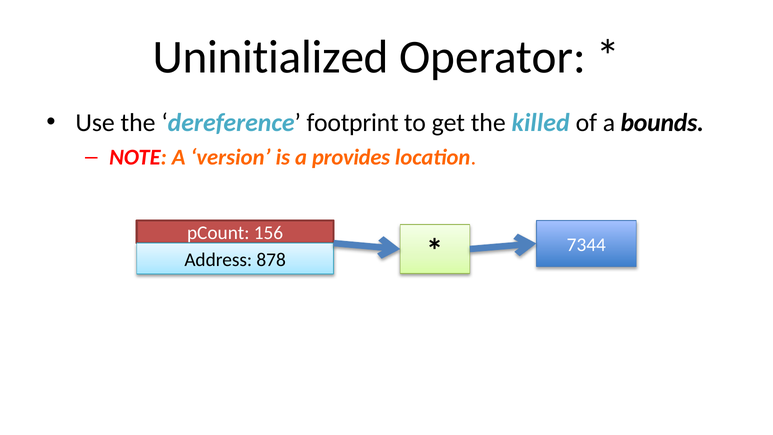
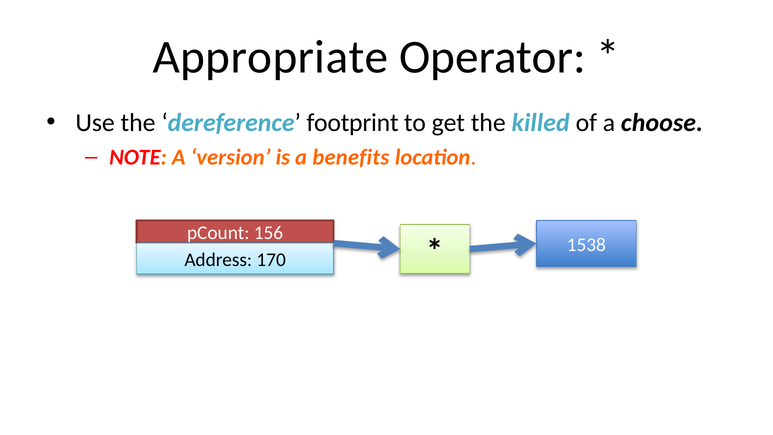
Uninitialized: Uninitialized -> Appropriate
bounds: bounds -> choose
provides: provides -> benefits
878: 878 -> 170
7344: 7344 -> 1538
